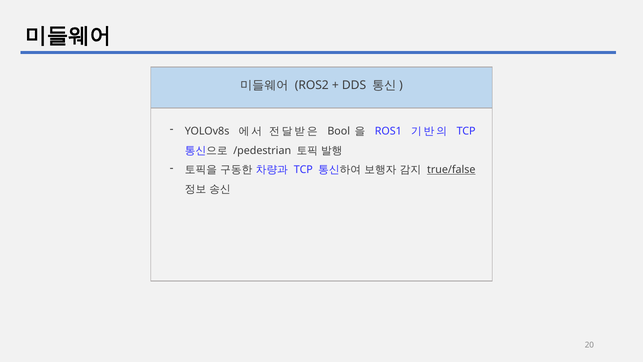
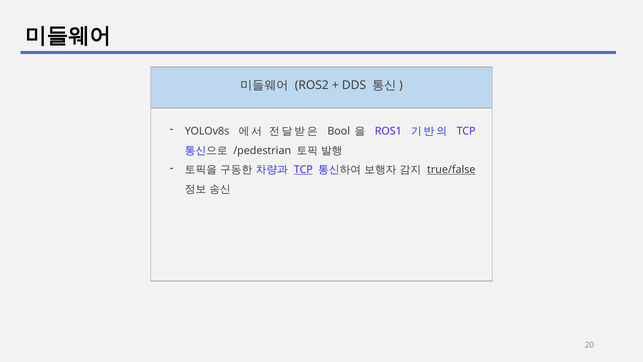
TCP at (303, 170) underline: none -> present
